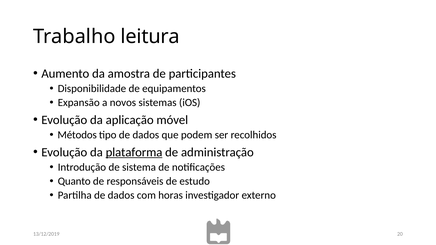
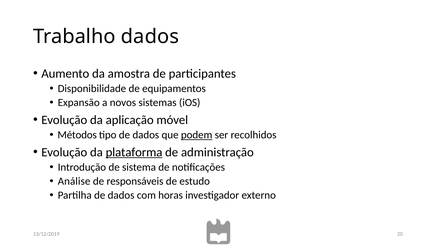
Trabalho leitura: leitura -> dados
podem underline: none -> present
Quanto: Quanto -> Análise
